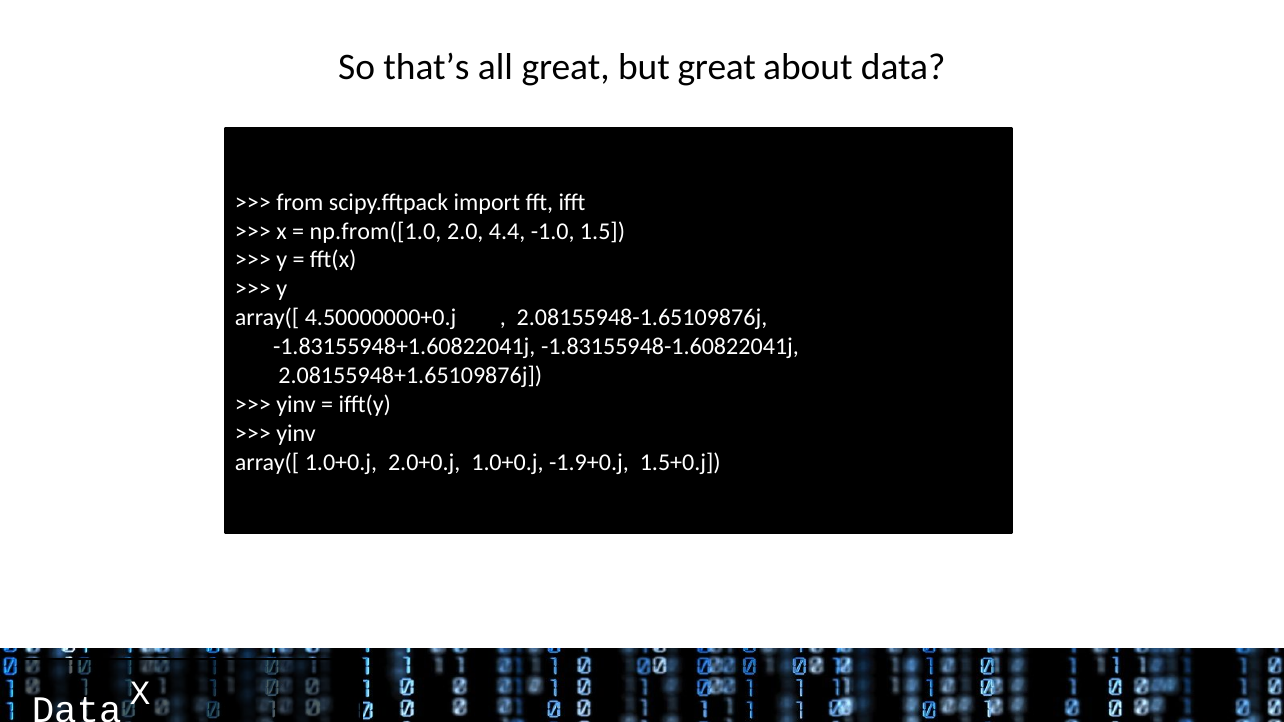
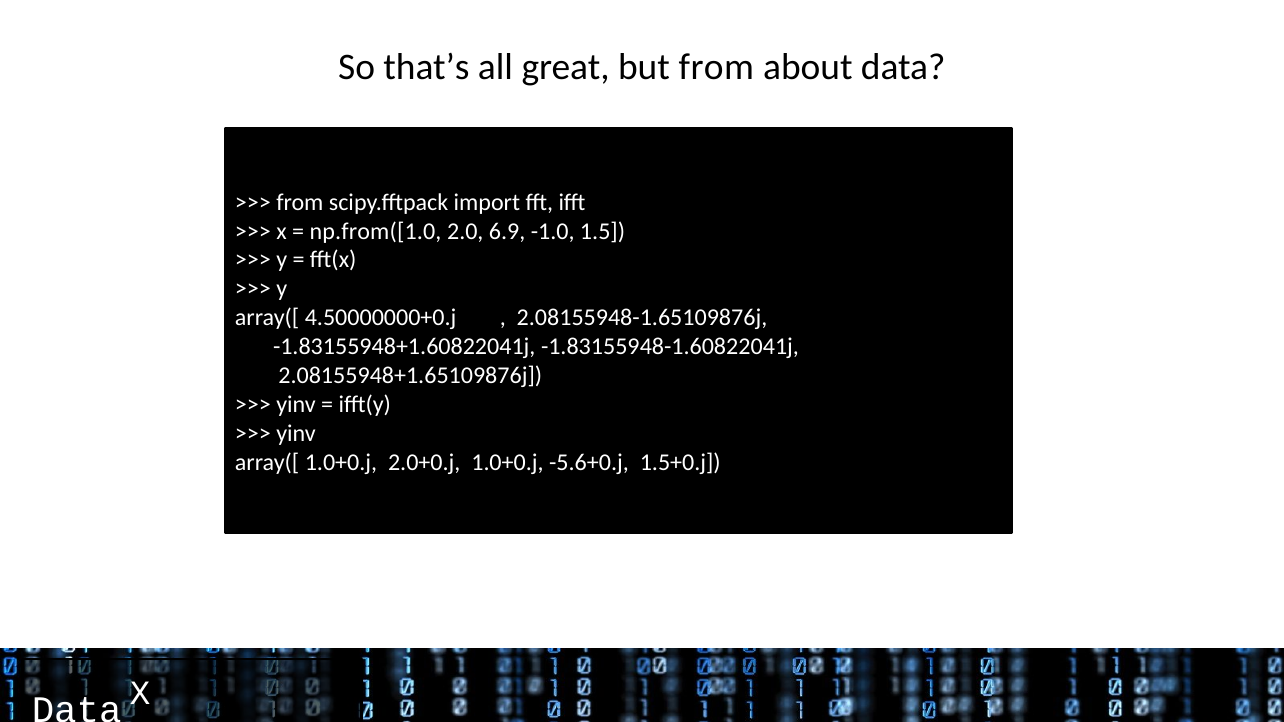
but great: great -> from
4.4: 4.4 -> 6.9
-1.9+0.j: -1.9+0.j -> -5.6+0.j
